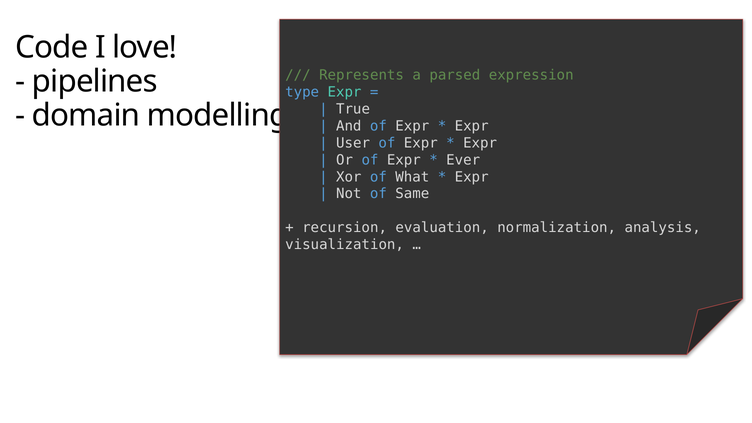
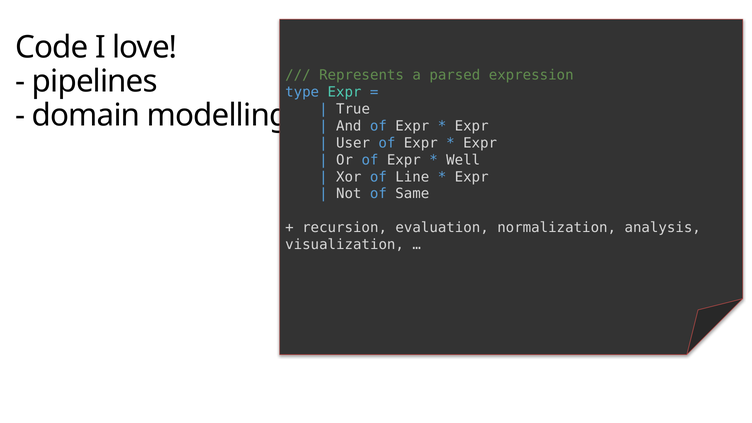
Ever: Ever -> Well
What: What -> Line
